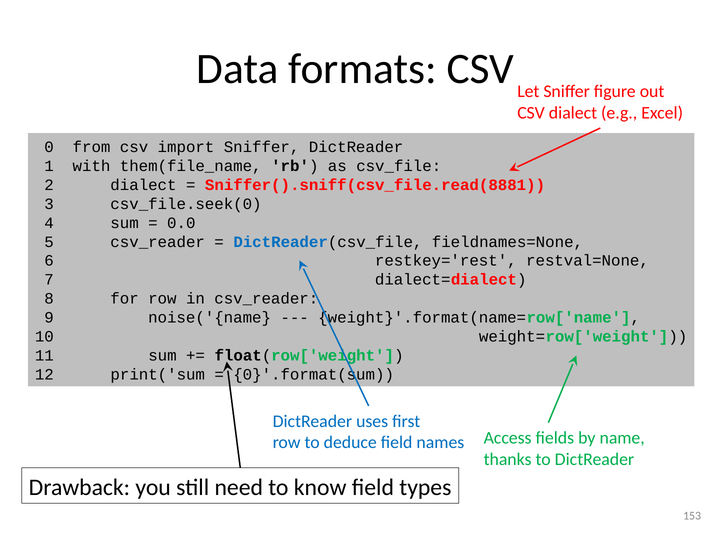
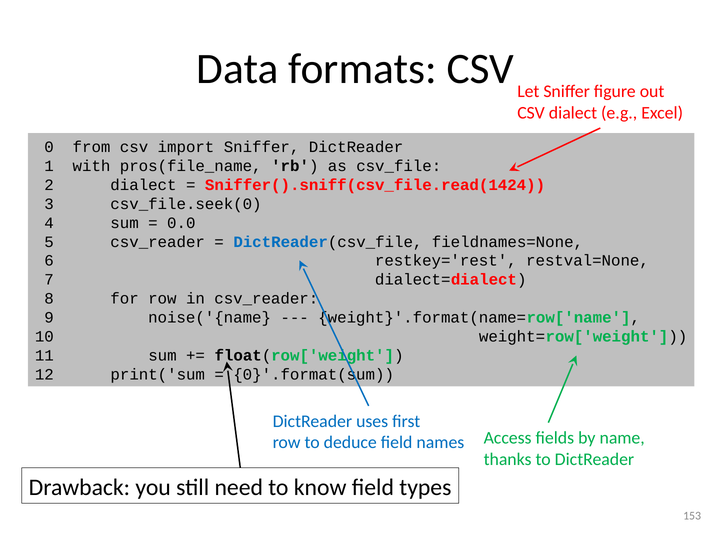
them(file_name: them(file_name -> pros(file_name
Sniffer().sniff(csv_file.read(8881: Sniffer().sniff(csv_file.read(8881 -> Sniffer().sniff(csv_file.read(1424
